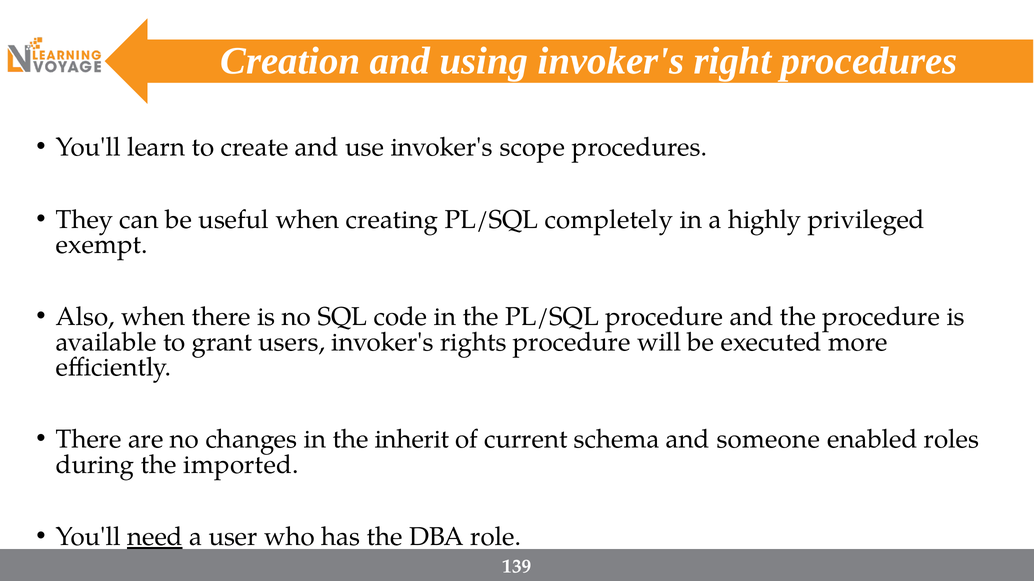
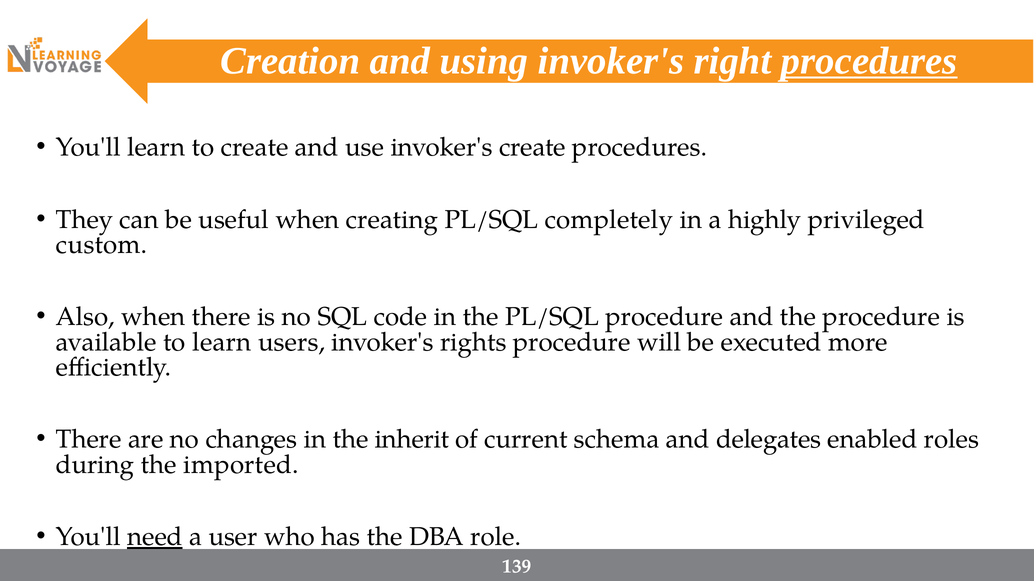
procedures at (869, 61) underline: none -> present
invoker's scope: scope -> create
exempt: exempt -> custom
to grant: grant -> learn
someone: someone -> delegates
